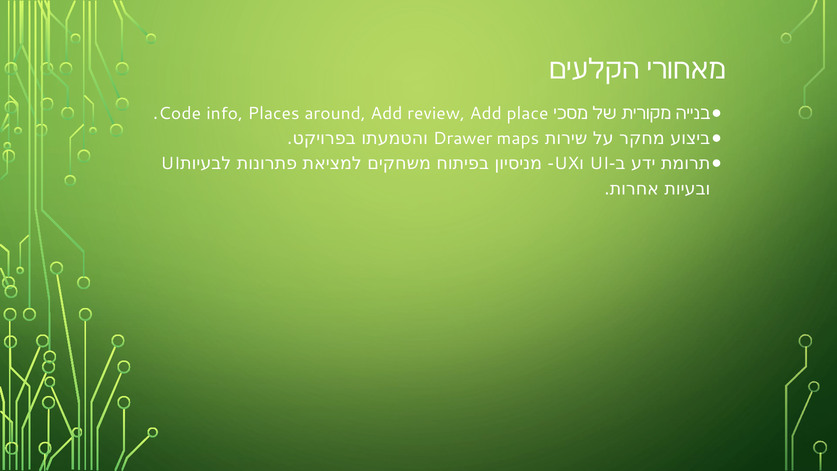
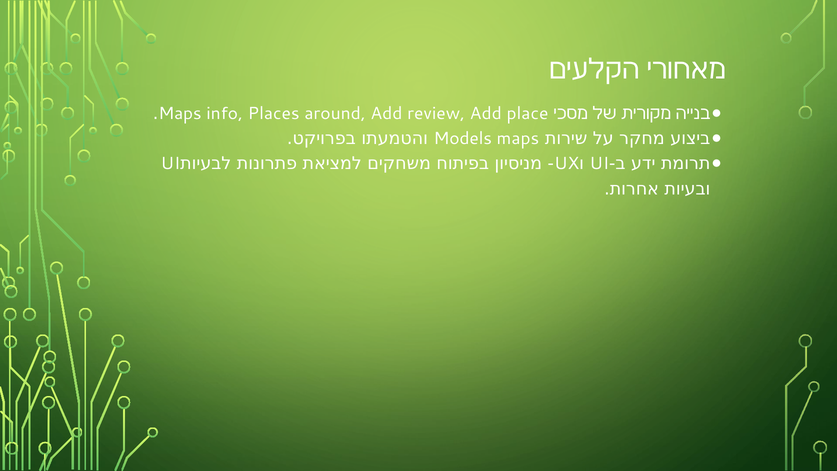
Code at (180, 113): Code -> Maps
Drawer: Drawer -> Models
